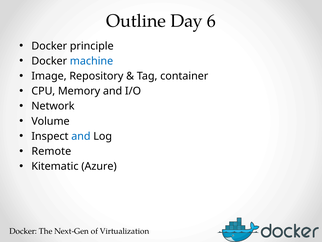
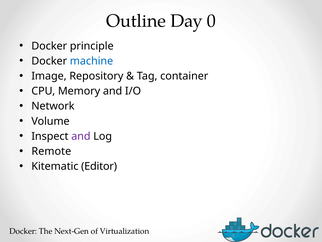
6: 6 -> 0
and at (81, 136) colour: blue -> purple
Azure: Azure -> Editor
